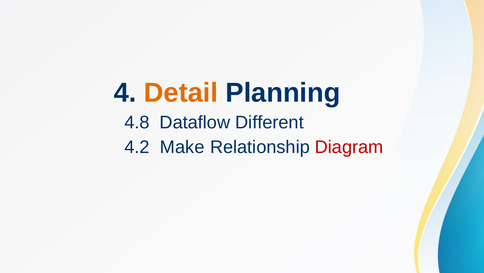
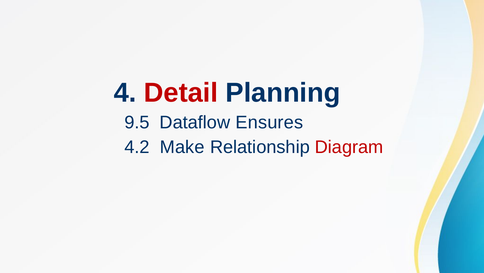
Detail colour: orange -> red
4.8: 4.8 -> 9.5
Different: Different -> Ensures
